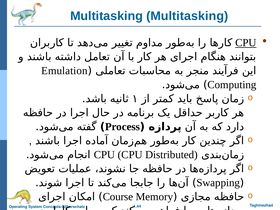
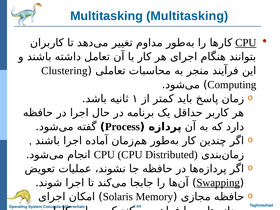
Emulation: Emulation -> Clustering
Swapping underline: none -> present
Course: Course -> Solaris
